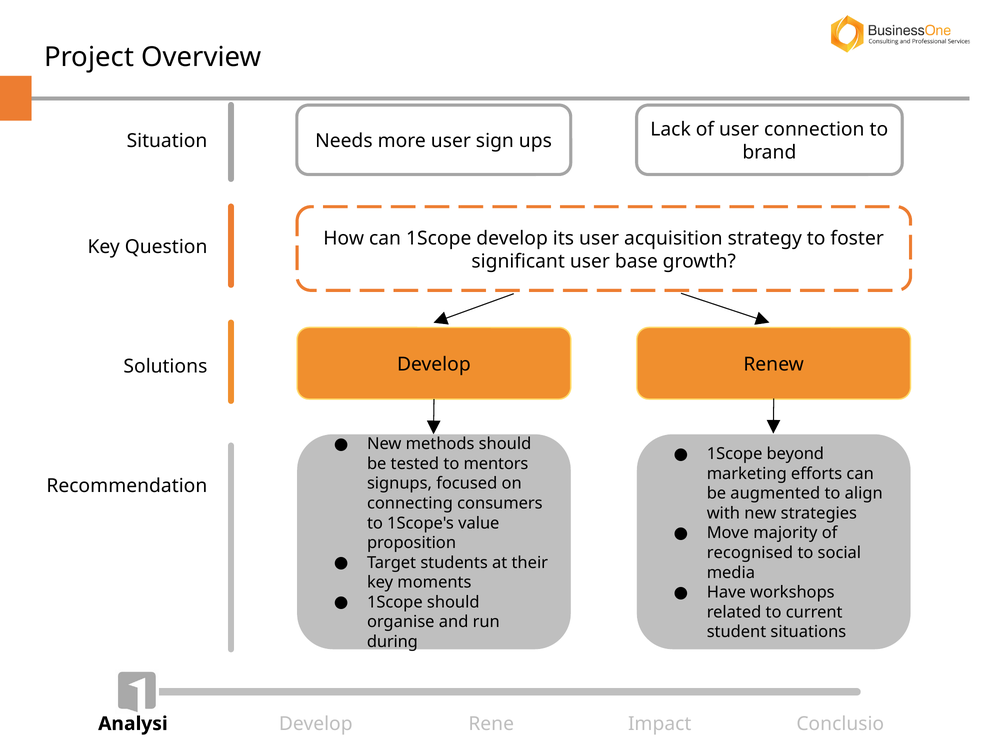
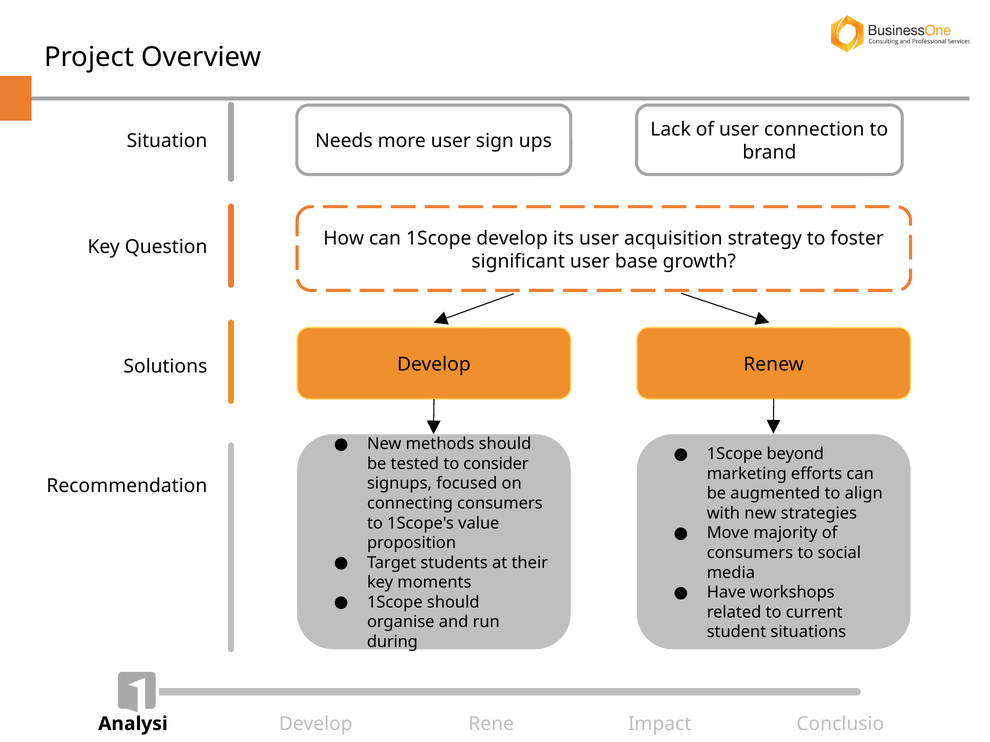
mentors: mentors -> consider
recognised at (750, 553): recognised -> consumers
